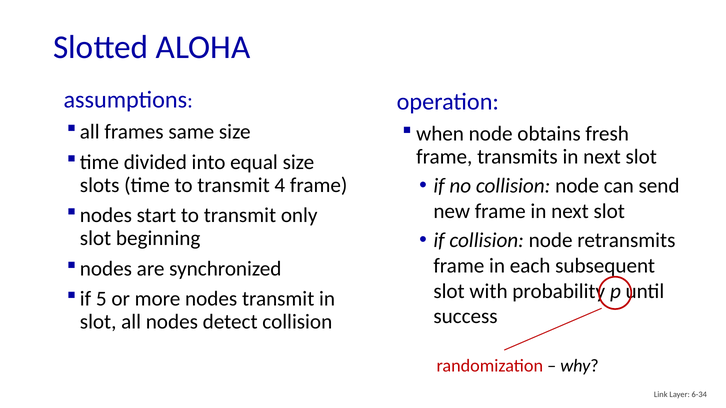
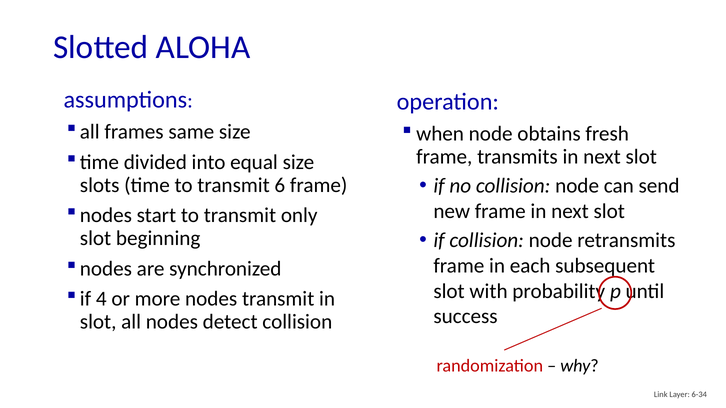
4: 4 -> 6
5: 5 -> 4
